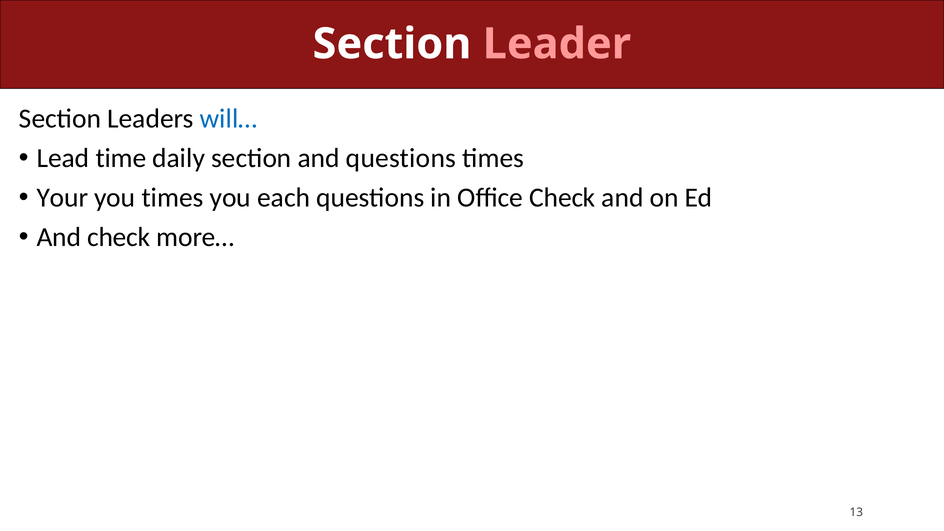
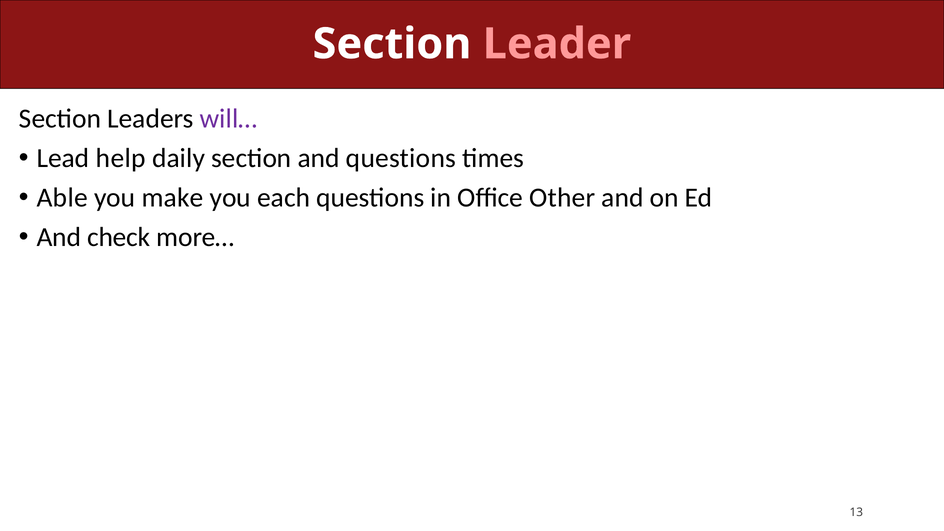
will… colour: blue -> purple
time: time -> help
Your: Your -> Able
you times: times -> make
Office Check: Check -> Other
